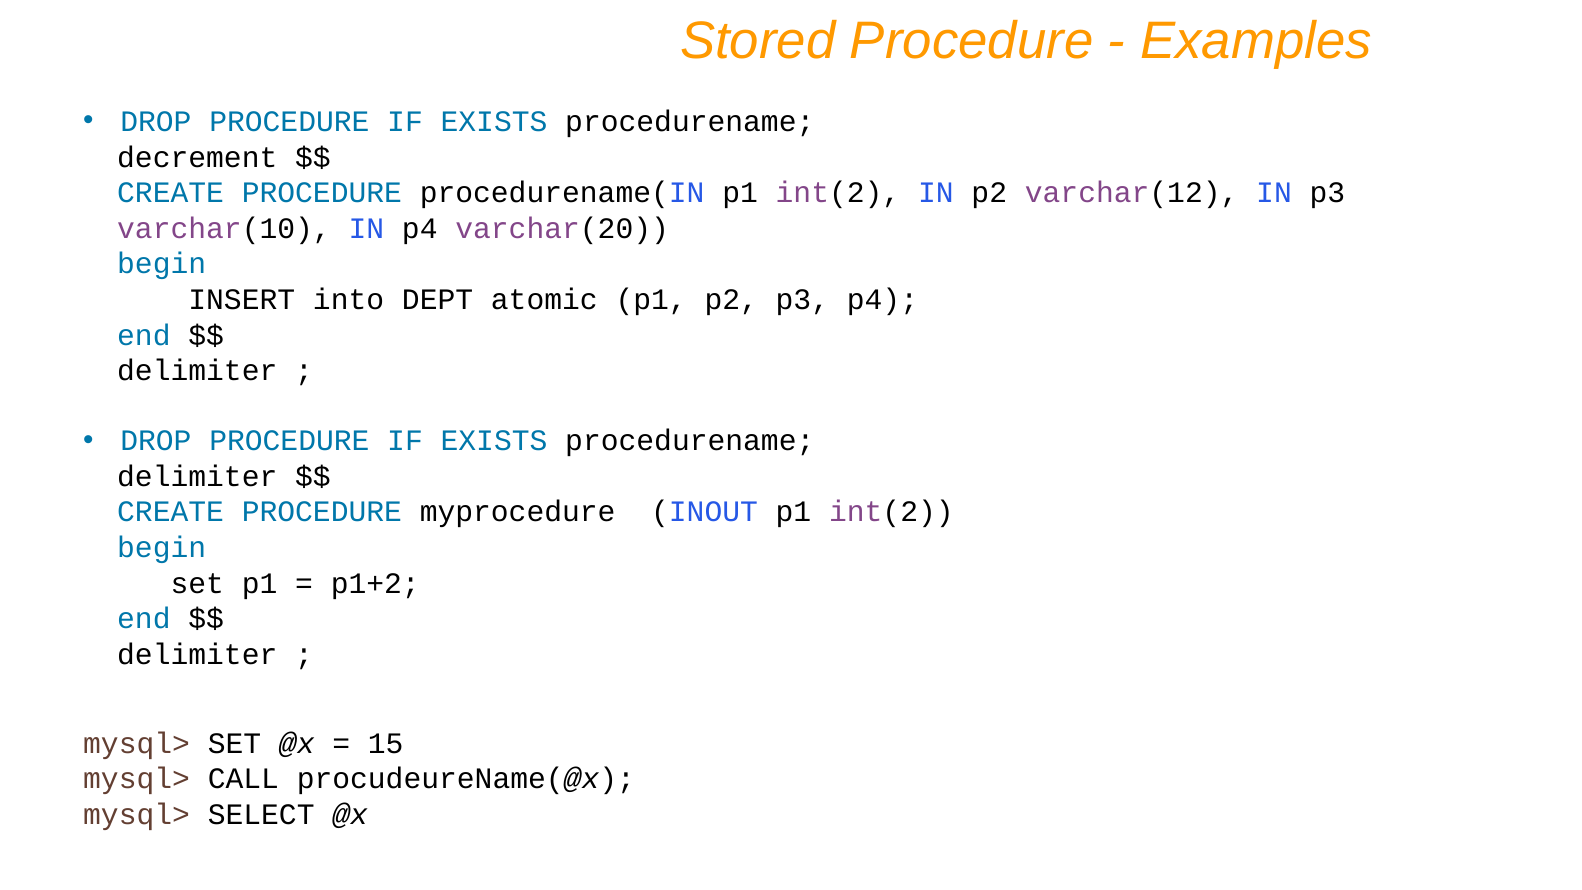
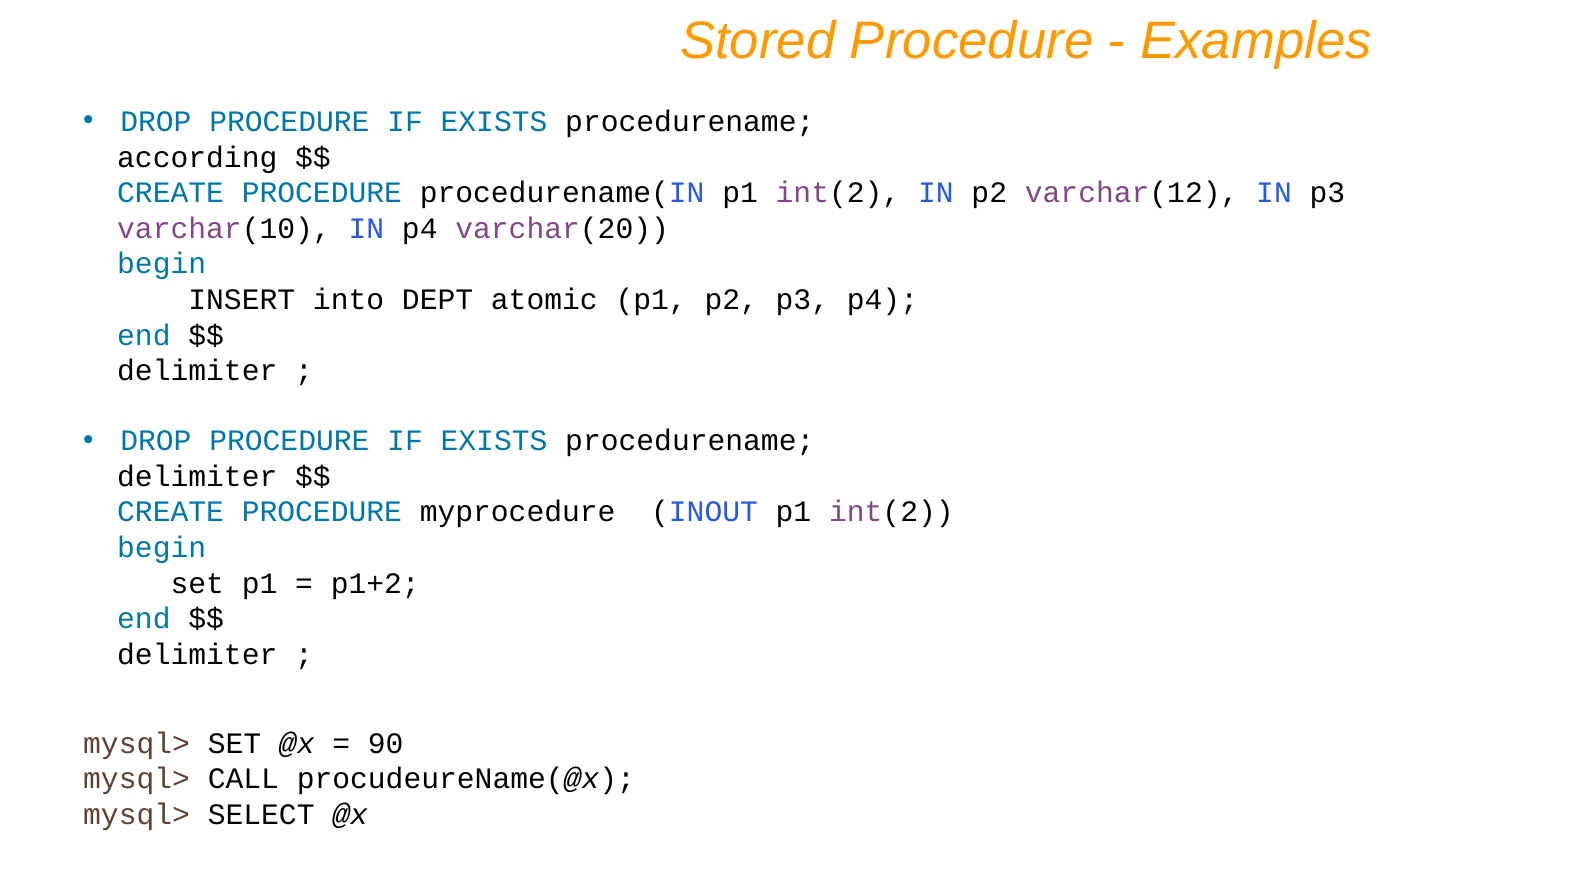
decrement: decrement -> according
15: 15 -> 90
